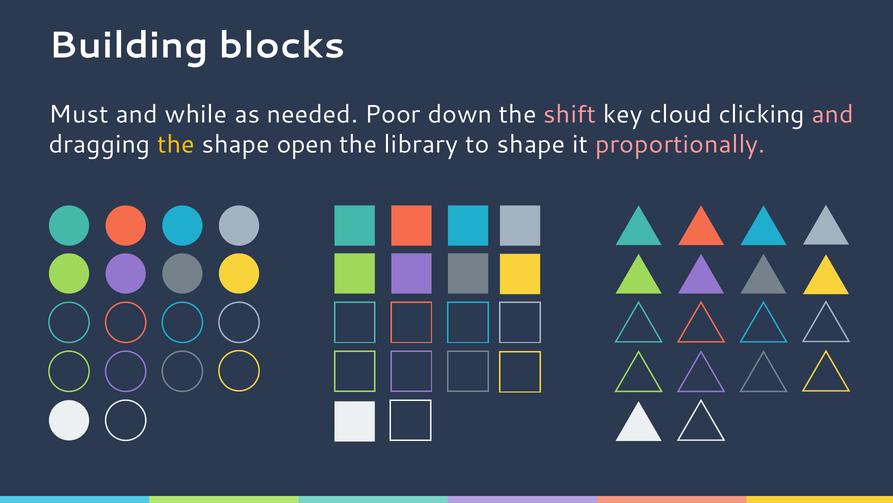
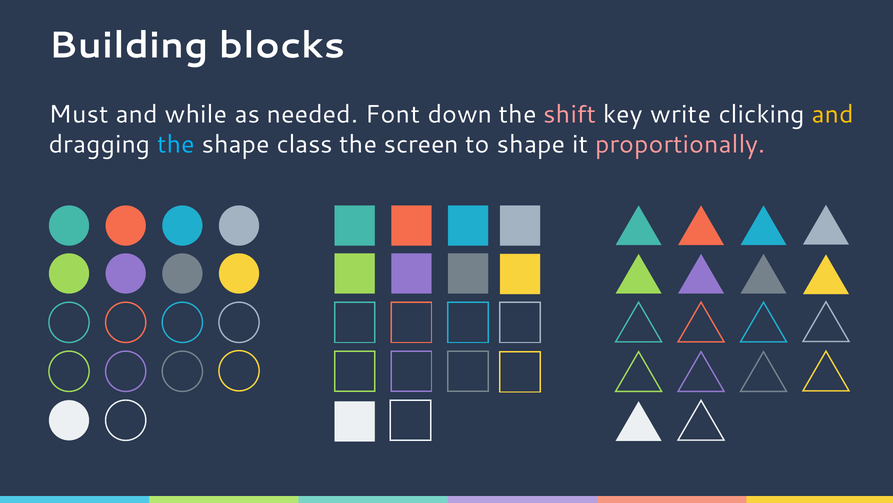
Poor: Poor -> Font
cloud: cloud -> write
and at (833, 114) colour: pink -> yellow
the at (176, 144) colour: yellow -> light blue
open: open -> class
library: library -> screen
